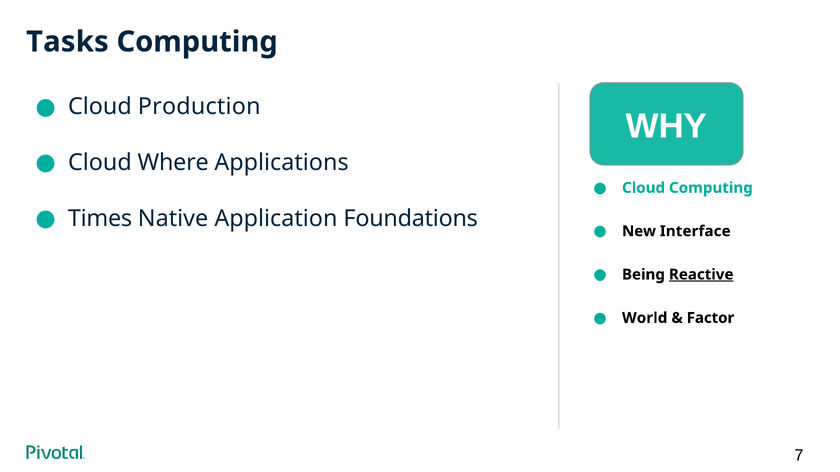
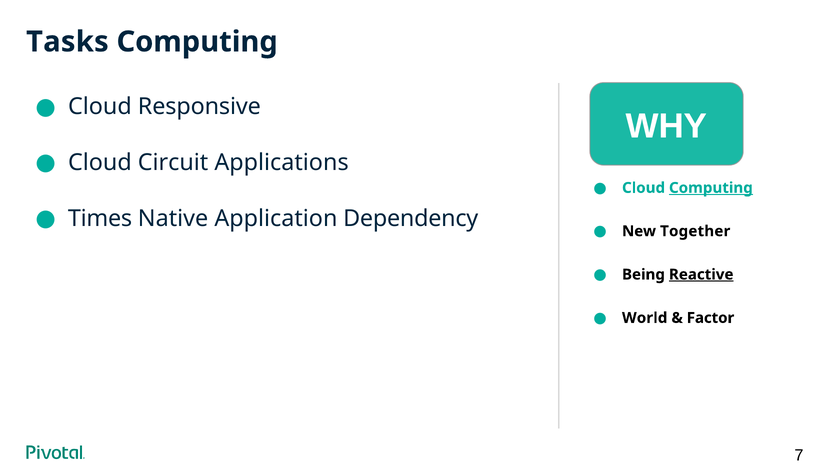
Production: Production -> Responsive
Where: Where -> Circuit
Computing at (711, 188) underline: none -> present
Foundations: Foundations -> Dependency
Interface: Interface -> Together
